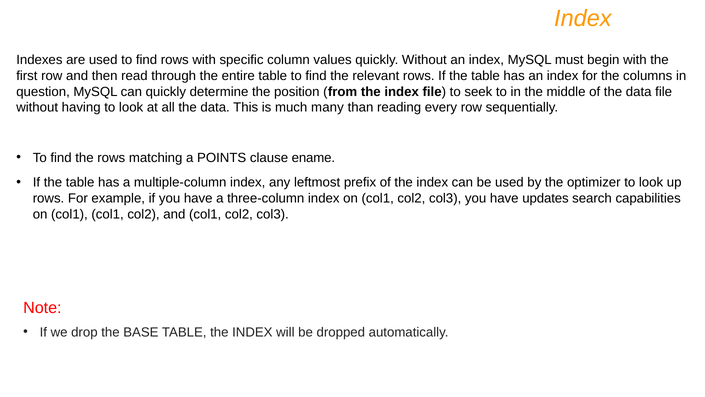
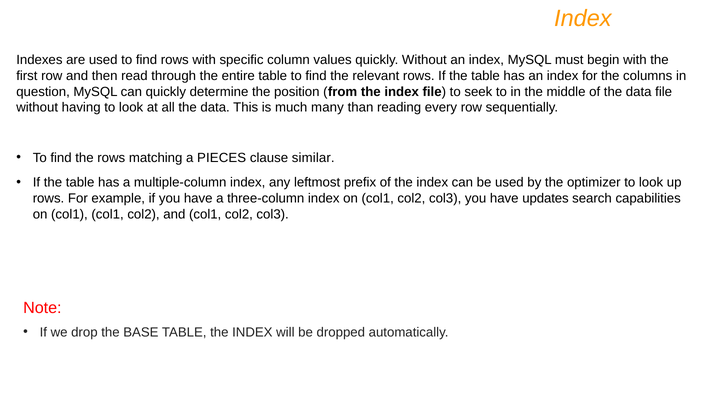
POINTS: POINTS -> PIECES
ename: ename -> similar
